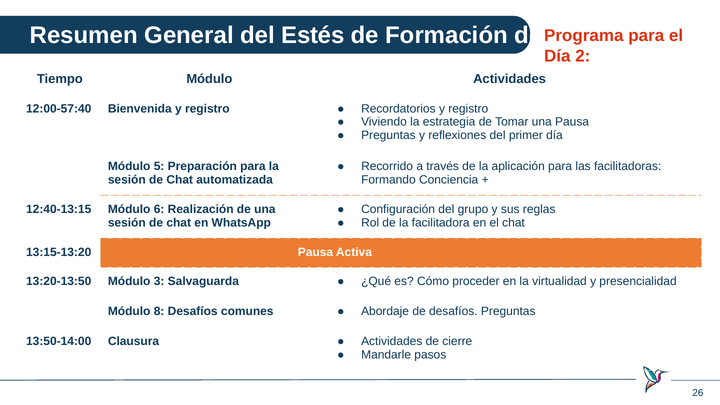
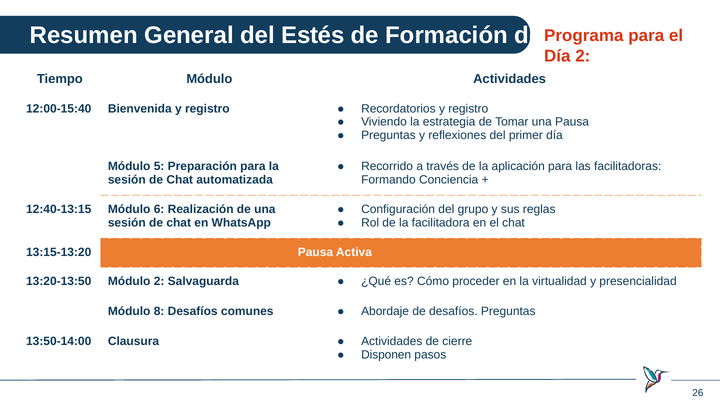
12:00-57:40: 12:00-57:40 -> 12:00-15:40
Módulo 3: 3 -> 2
Mandarle: Mandarle -> Disponen
